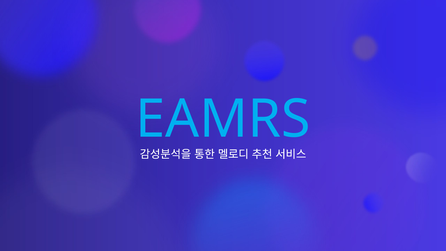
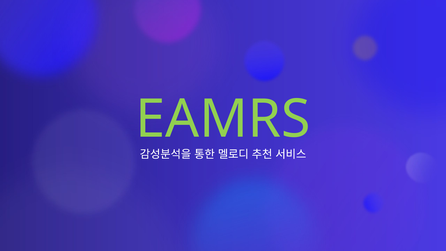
EAMRS colour: light blue -> light green
